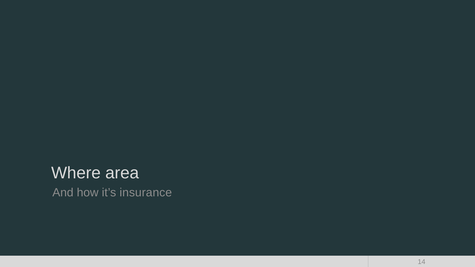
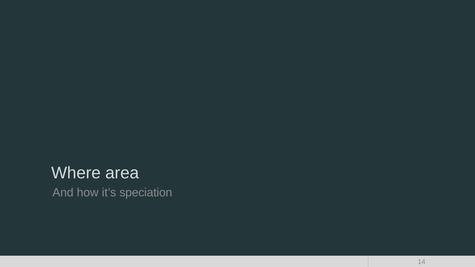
insurance: insurance -> speciation
